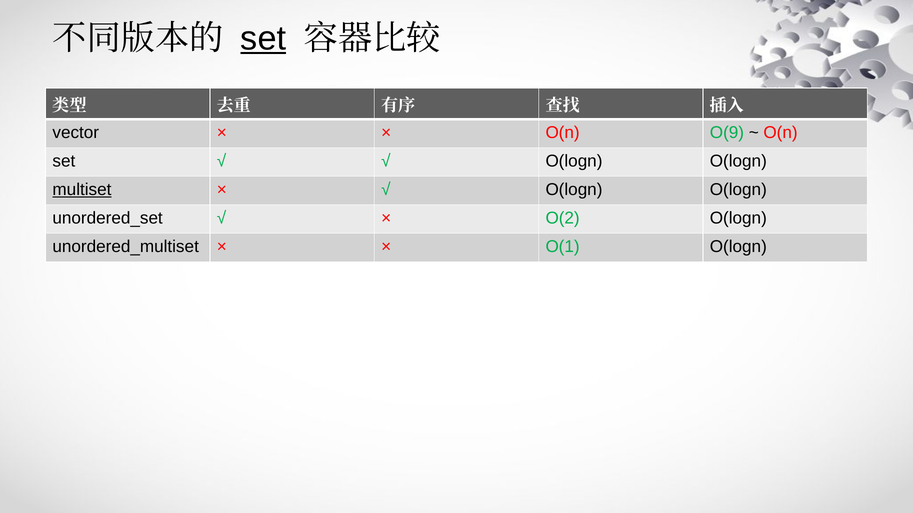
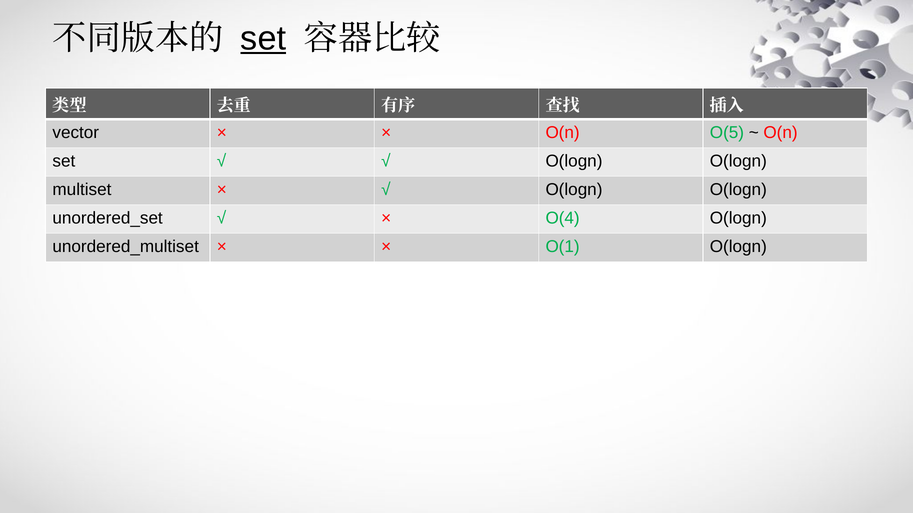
O(9: O(9 -> O(5
multiset underline: present -> none
O(2: O(2 -> O(4
